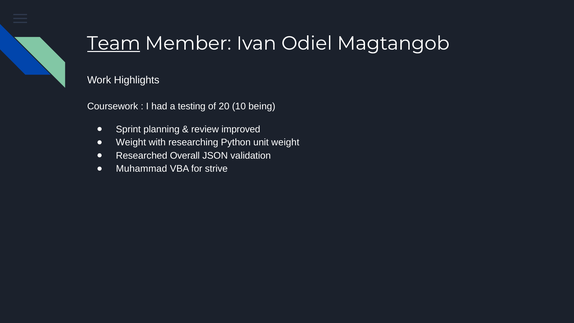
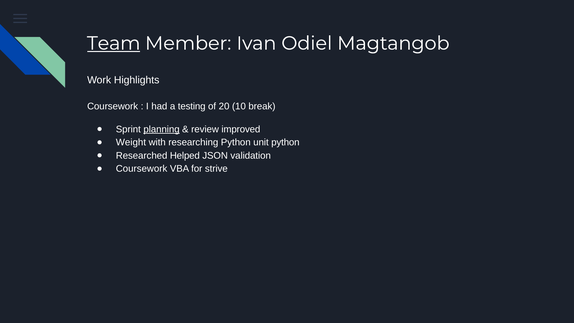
being: being -> break
planning underline: none -> present
unit weight: weight -> python
Overall: Overall -> Helped
Muhammad at (142, 169): Muhammad -> Coursework
